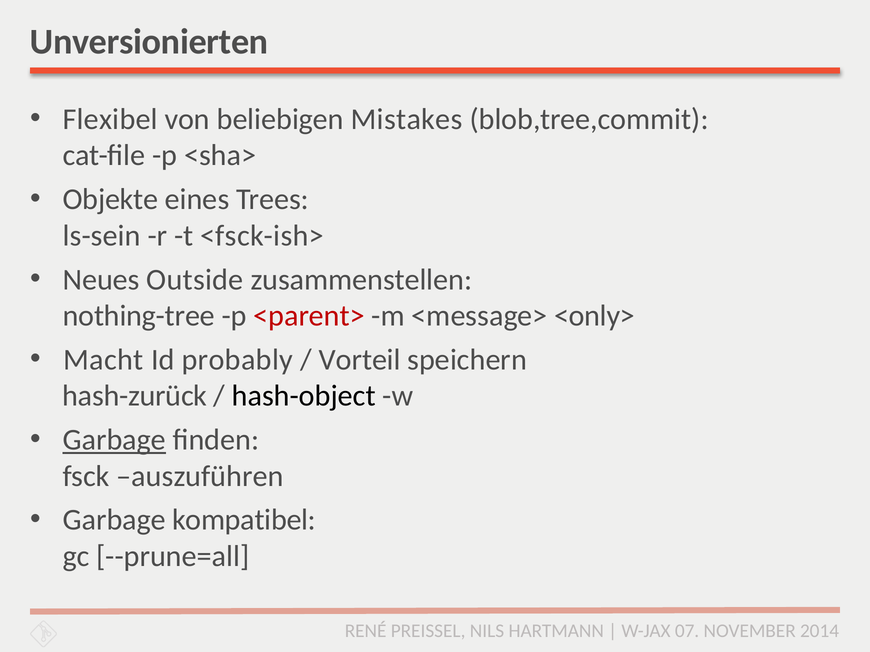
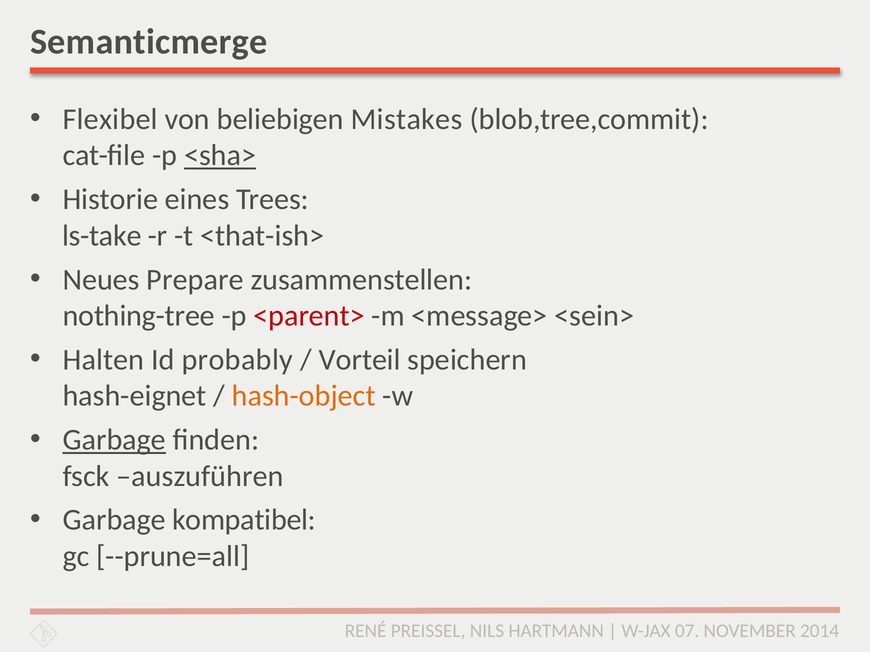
Unversionierten: Unversionierten -> Semanticmerge
<sha> underline: none -> present
Objekte: Objekte -> Historie
ls-sein: ls-sein -> ls-take
<fsck-ish>: <fsck-ish> -> <that-ish>
Outside: Outside -> Prepare
<only>: <only> -> <sein>
Macht: Macht -> Halten
hash-zurück: hash-zurück -> hash-eignet
hash-object colour: black -> orange
